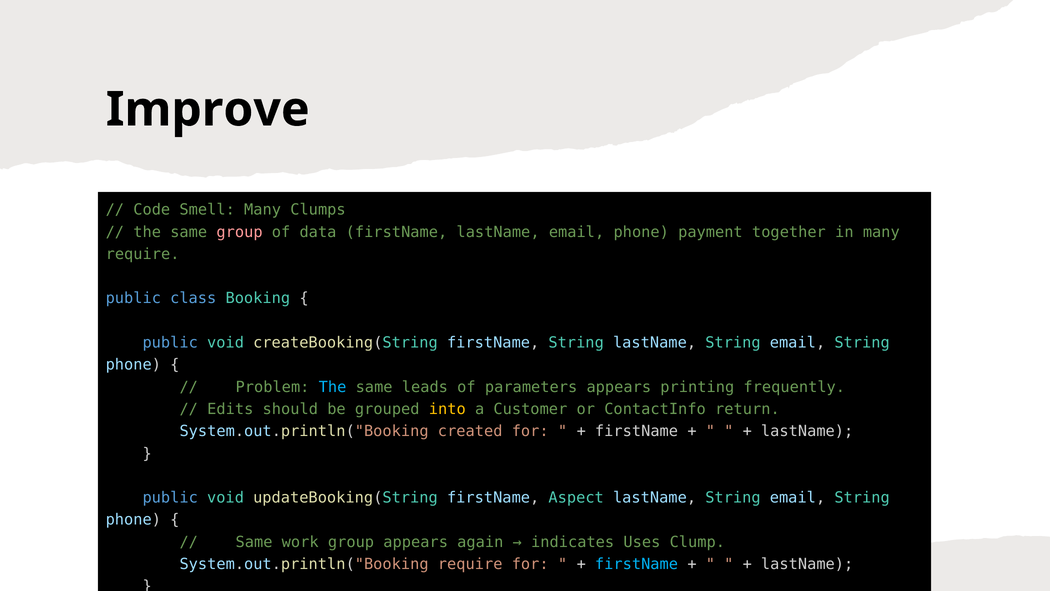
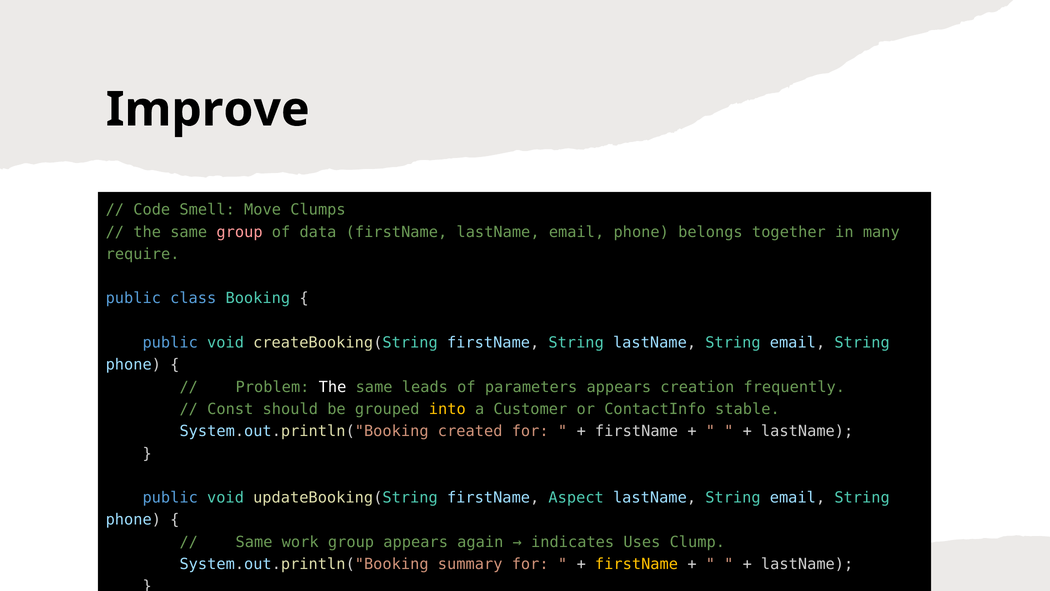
Smell Many: Many -> Move
payment: payment -> belongs
The at (333, 387) colour: light blue -> white
printing: printing -> creation
Edits: Edits -> Const
return: return -> stable
System.out.println("Booking require: require -> summary
firstName at (637, 564) colour: light blue -> yellow
